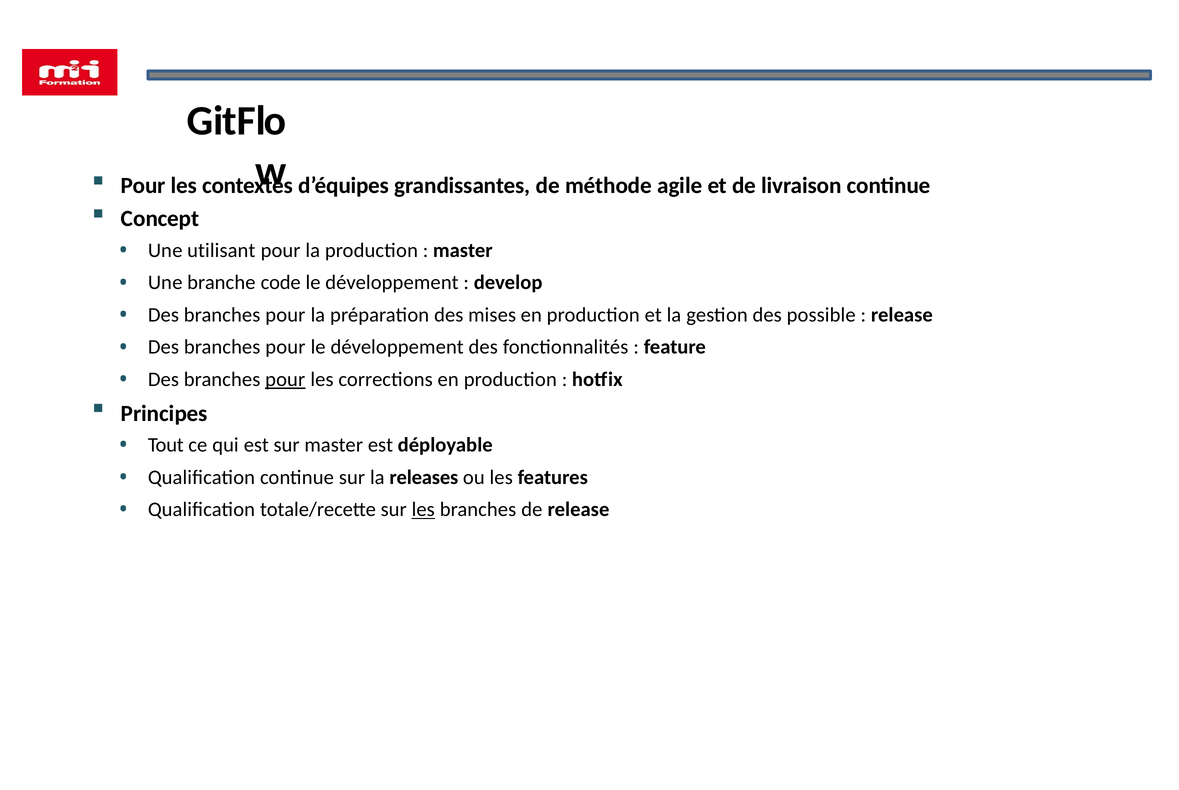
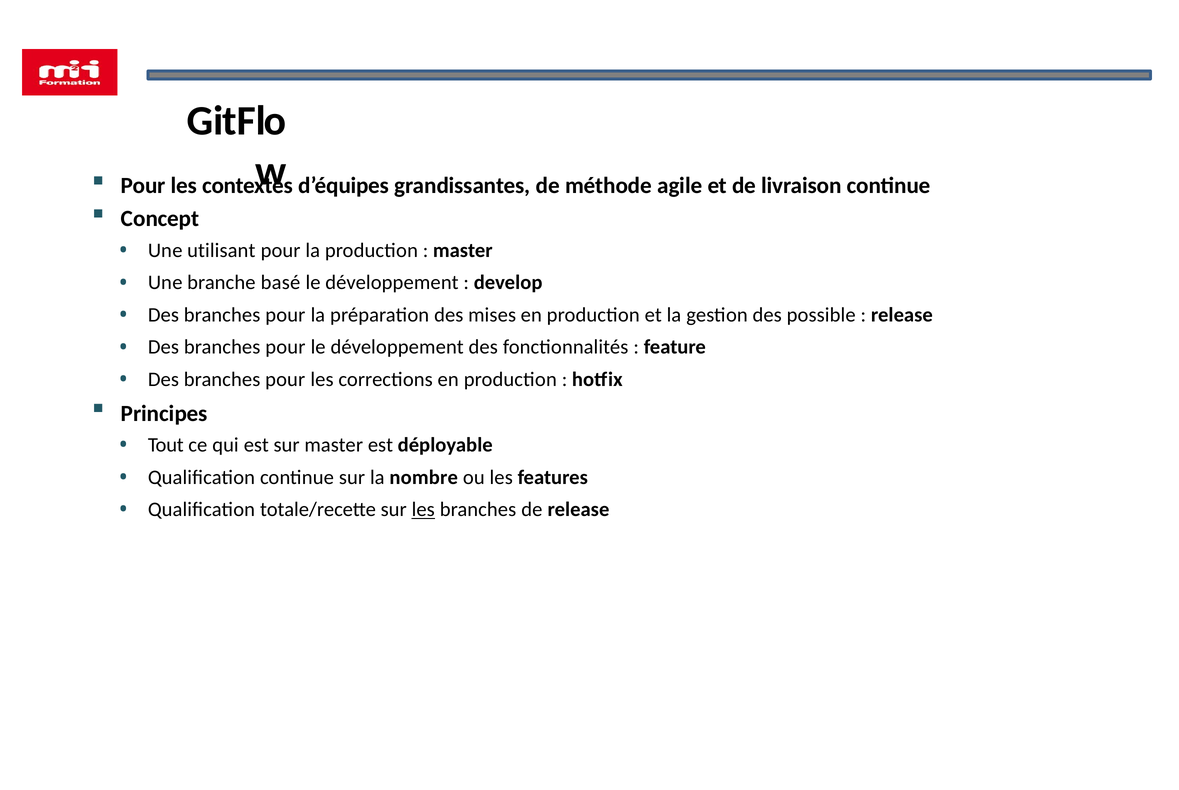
code: code -> basé
pour at (285, 380) underline: present -> none
releases: releases -> nombre
